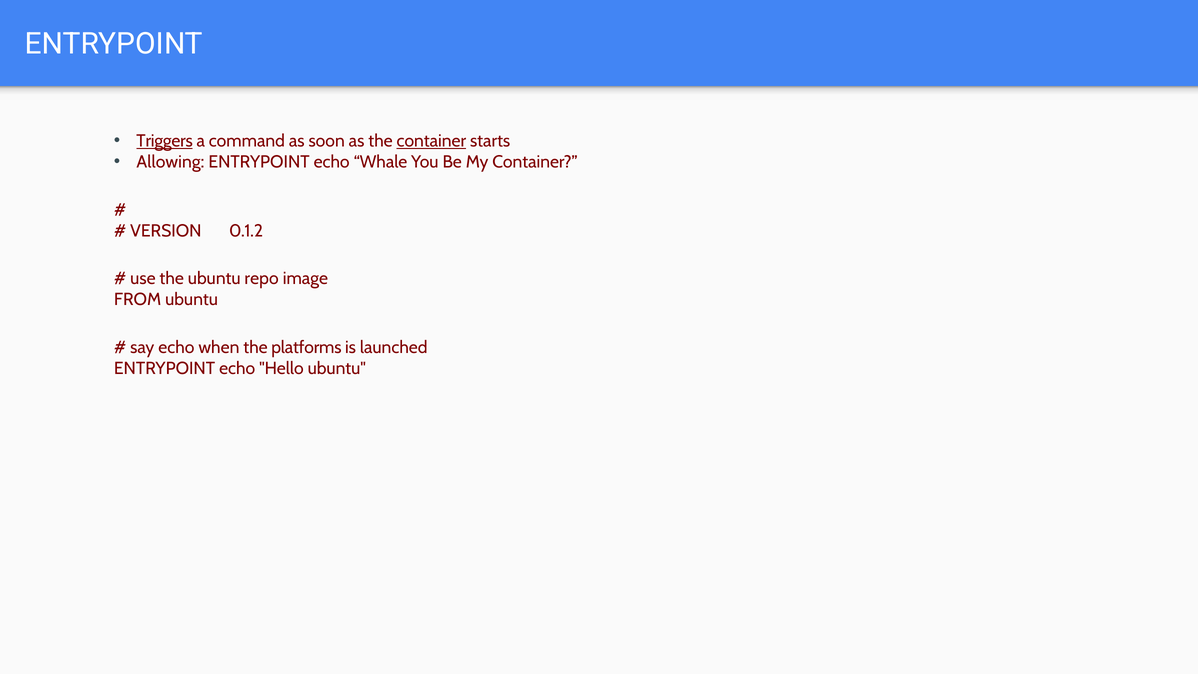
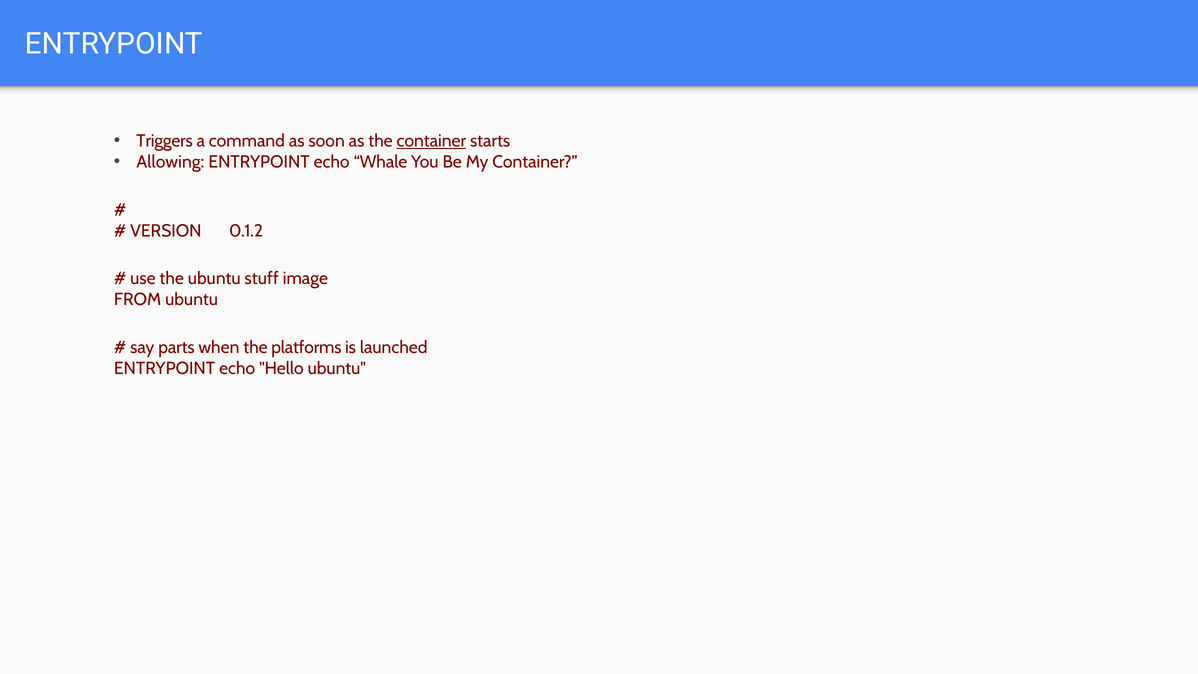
Triggers underline: present -> none
repo: repo -> stuff
say echo: echo -> parts
